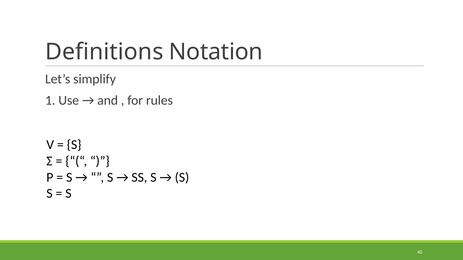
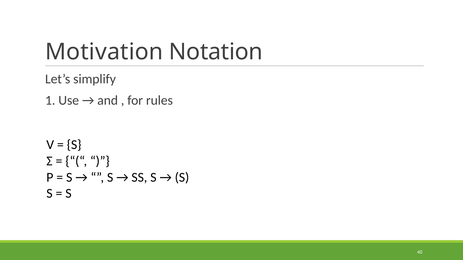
Definitions: Definitions -> Motivation
